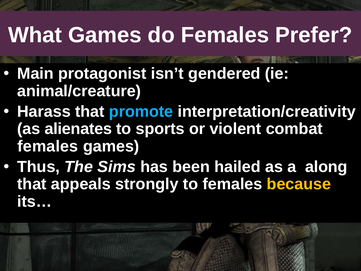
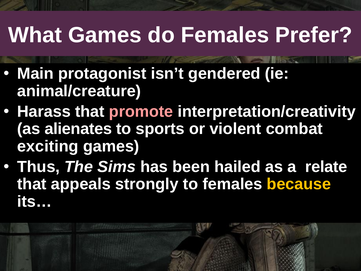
promote colour: light blue -> pink
females at (48, 146): females -> exciting
along: along -> relate
